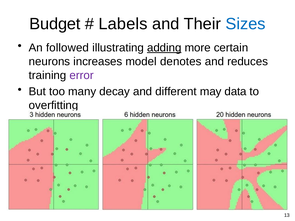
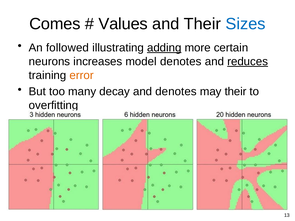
Budget: Budget -> Comes
Labels: Labels -> Values
reduces underline: none -> present
error colour: purple -> orange
and different: different -> denotes
may data: data -> their
